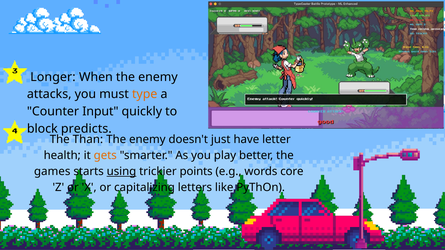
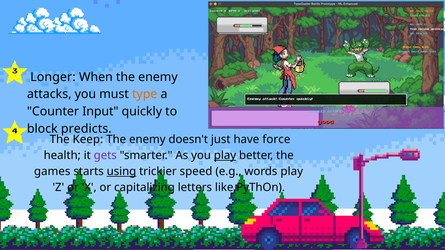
Than: Than -> Keep
letter: letter -> force
gets colour: orange -> purple
play at (225, 156) underline: none -> present
points: points -> speed
words core: core -> play
